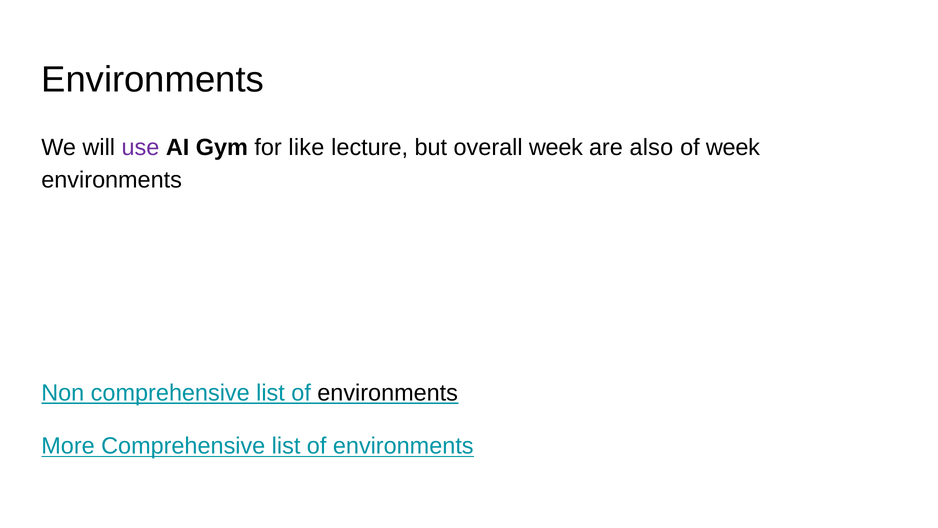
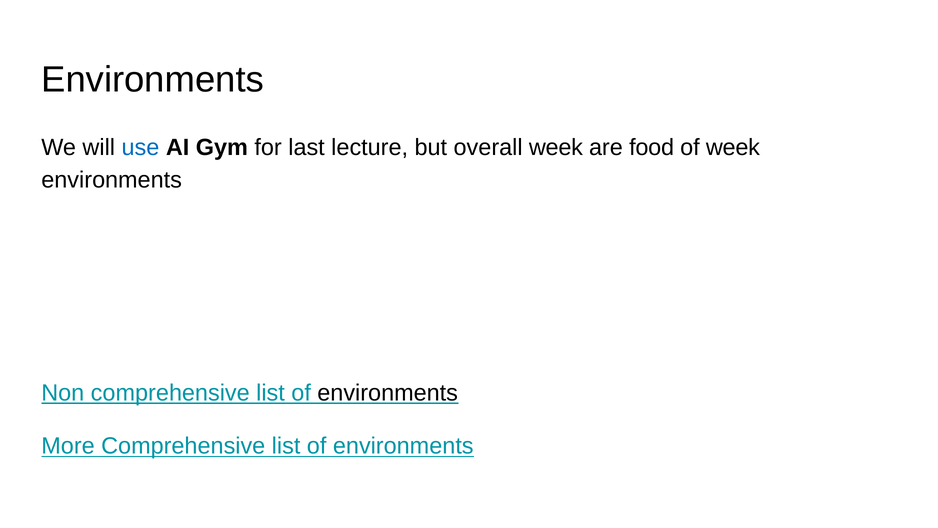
use colour: purple -> blue
like: like -> last
also: also -> food
